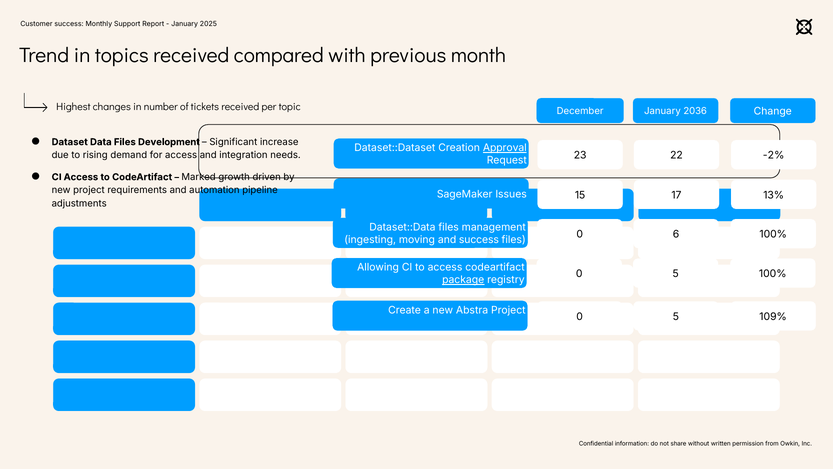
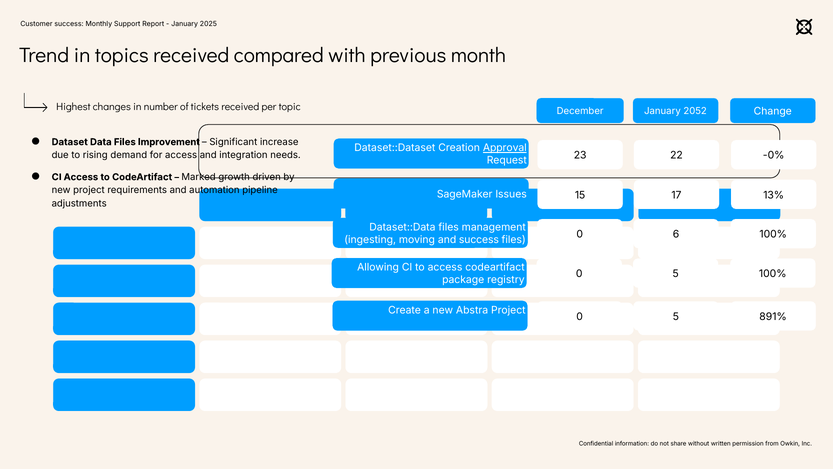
2036: 2036 -> 2052
Development: Development -> Improvement
-2%: -2% -> -0%
package underline: present -> none
109%: 109% -> 891%
